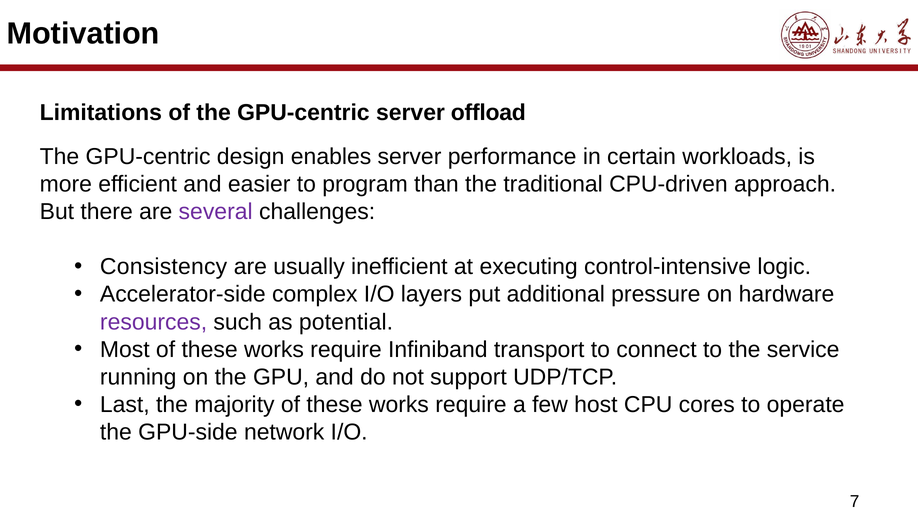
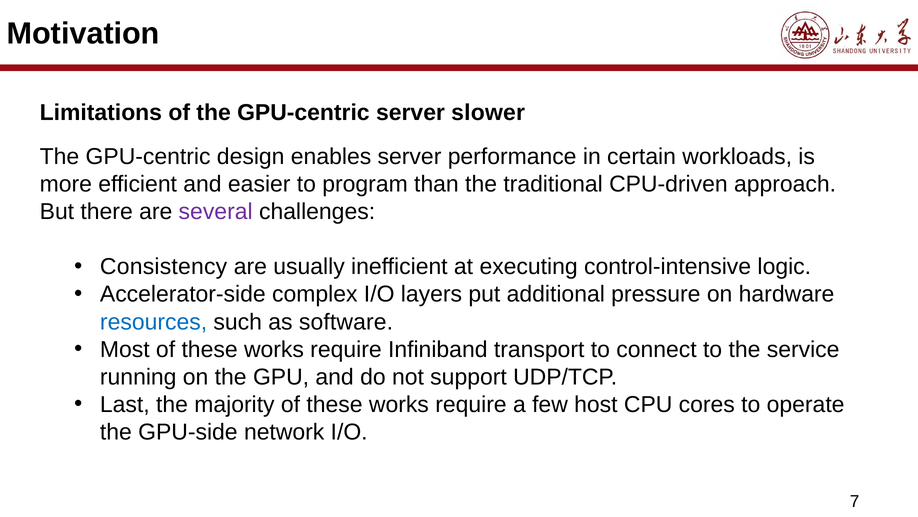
offload: offload -> slower
resources colour: purple -> blue
potential: potential -> software
